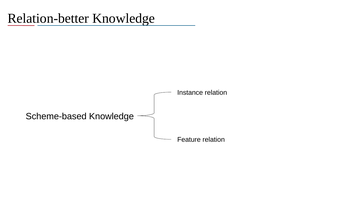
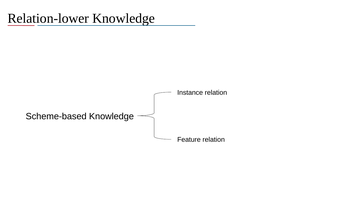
Relation-better: Relation-better -> Relation-lower
